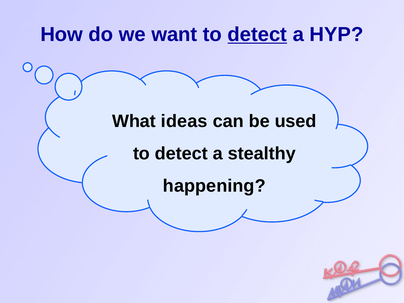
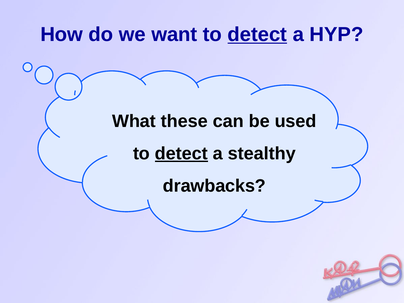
ideas: ideas -> these
detect at (181, 154) underline: none -> present
happening: happening -> drawbacks
